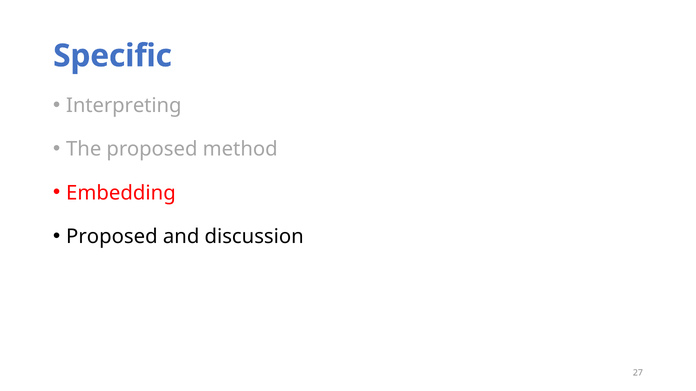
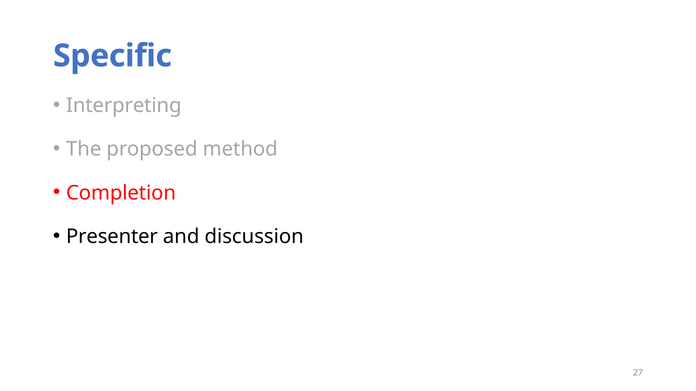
Embedding: Embedding -> Completion
Proposed at (112, 237): Proposed -> Presenter
